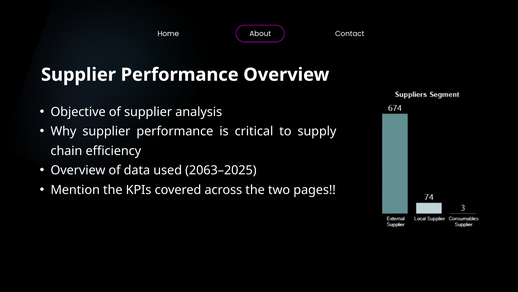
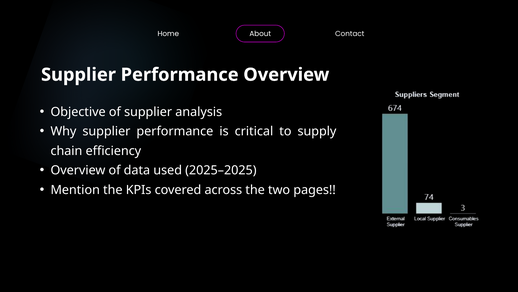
2063–2025: 2063–2025 -> 2025–2025
